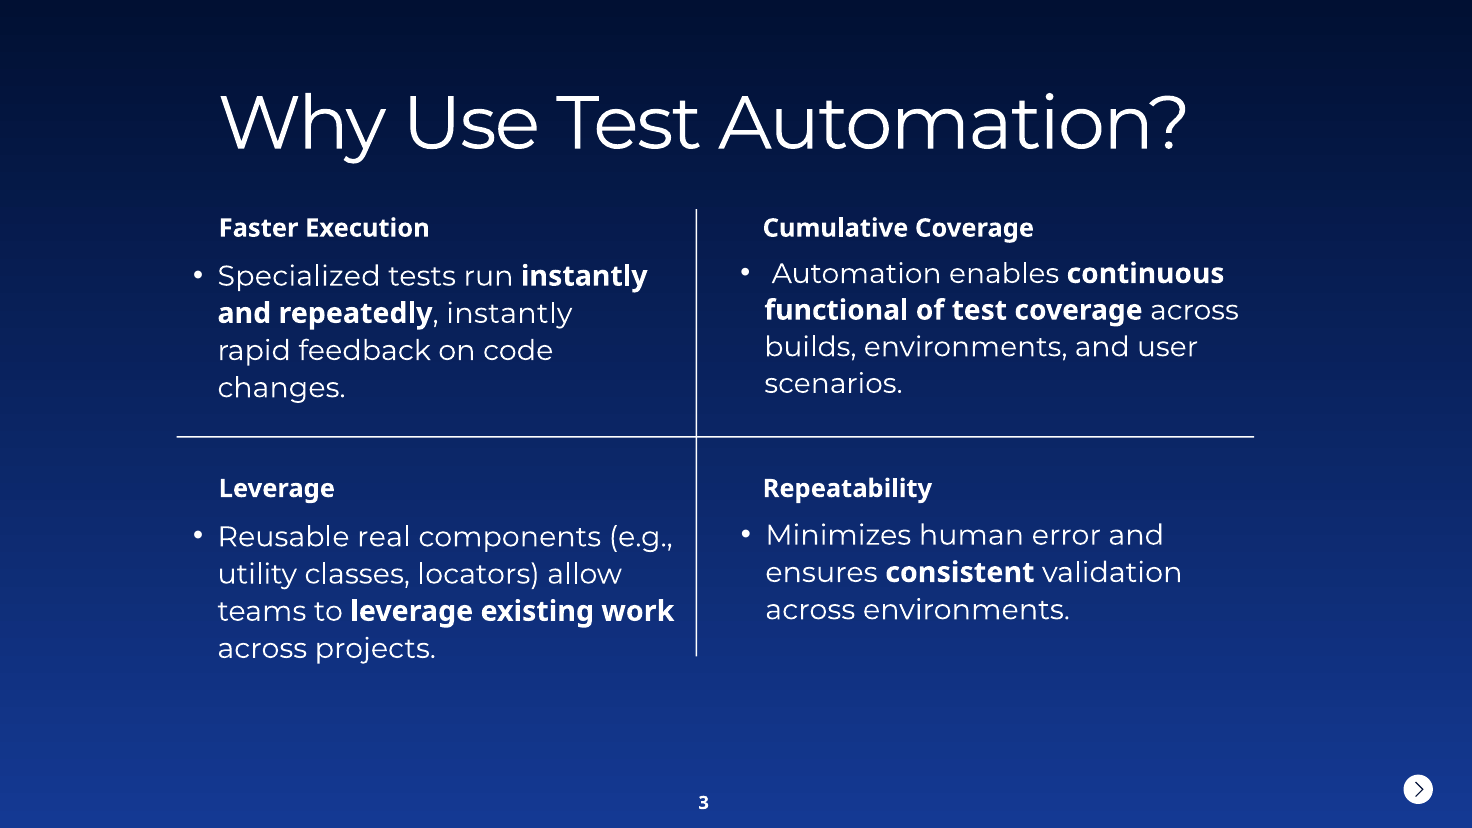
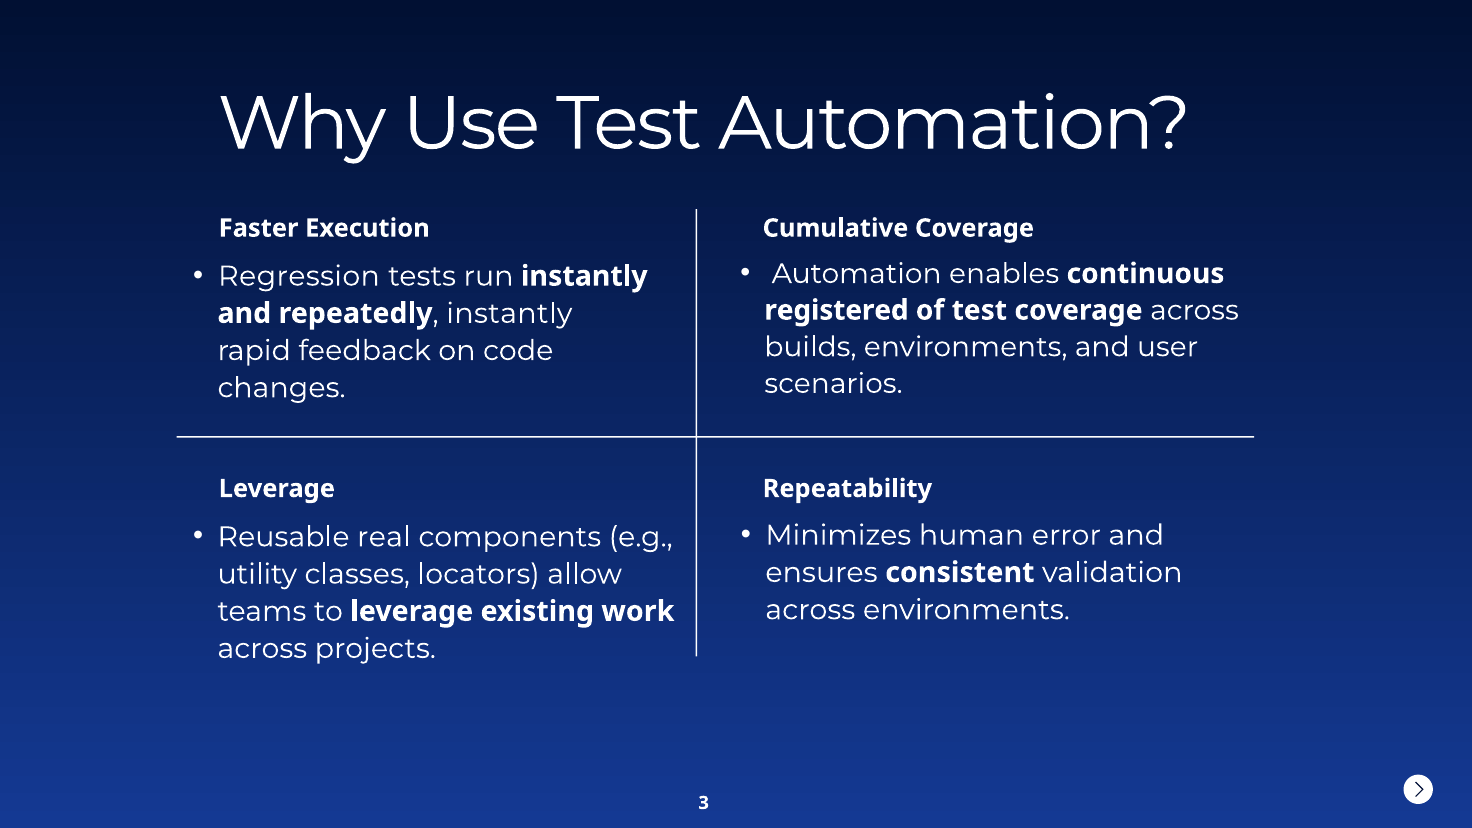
Specialized: Specialized -> Regression
functional: functional -> registered
